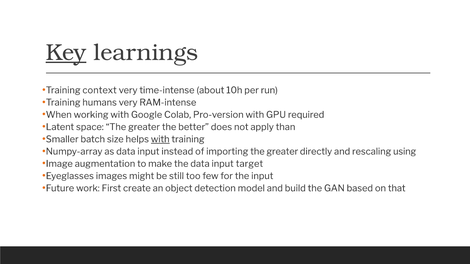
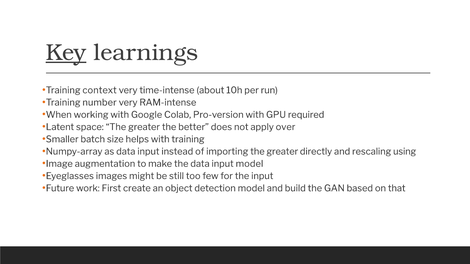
humans: humans -> number
than: than -> over
with at (160, 139) underline: present -> none
input target: target -> model
